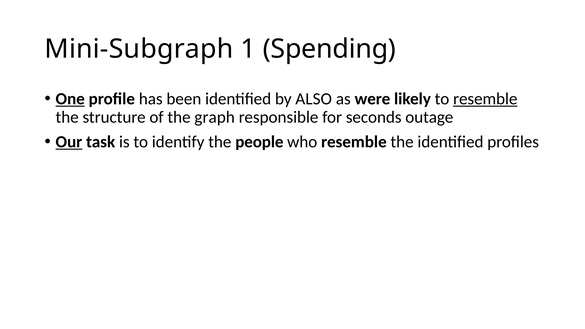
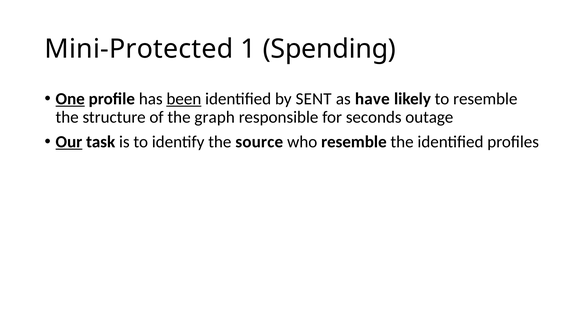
Mini-Subgraph: Mini-Subgraph -> Mini-Protected
been underline: none -> present
ALSO: ALSO -> SENT
were: were -> have
resemble at (485, 99) underline: present -> none
people: people -> source
